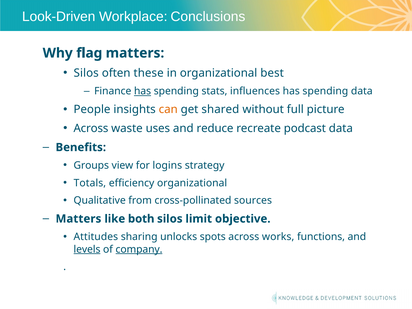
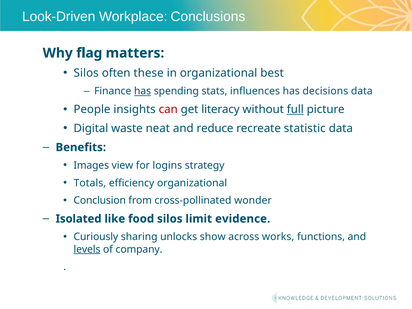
spending at (325, 91): spending -> decisions
can colour: orange -> red
shared: shared -> literacy
full underline: none -> present
Across at (91, 128): Across -> Digital
uses: uses -> neat
podcast: podcast -> statistic
Groups: Groups -> Images
Qualitative: Qualitative -> Conclusion
sources: sources -> wonder
Matters at (78, 219): Matters -> Isolated
both: both -> food
objective: objective -> evidence
Attitudes: Attitudes -> Curiously
spots: spots -> show
company underline: present -> none
